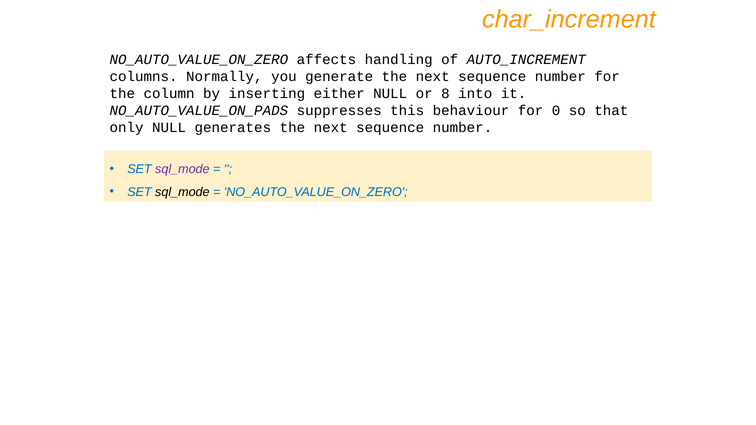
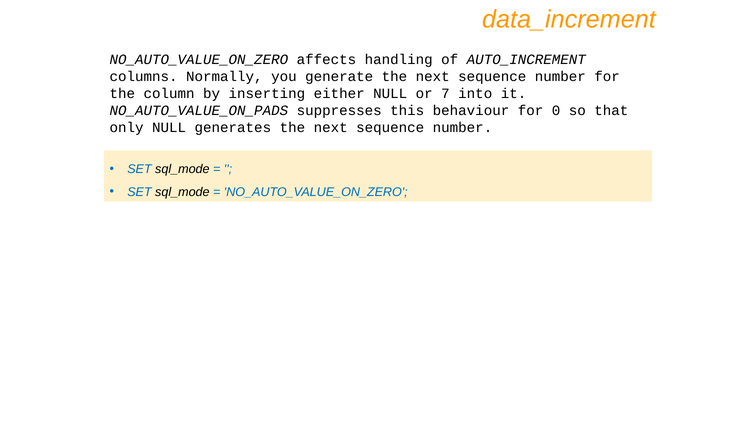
char_increment: char_increment -> data_increment
8: 8 -> 7
sql_mode at (182, 169) colour: purple -> black
